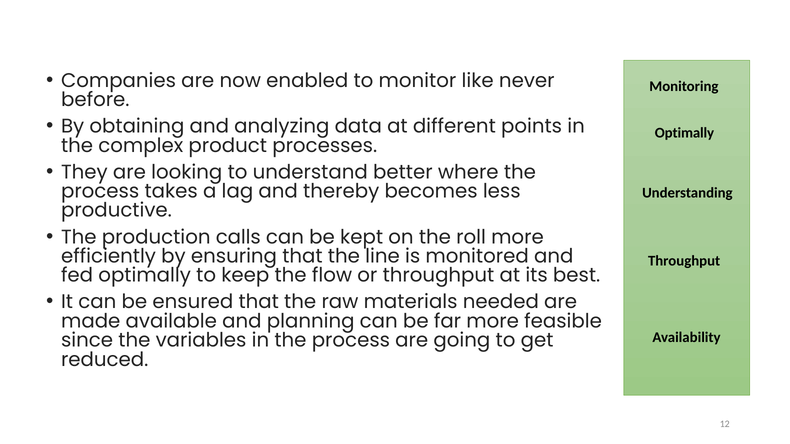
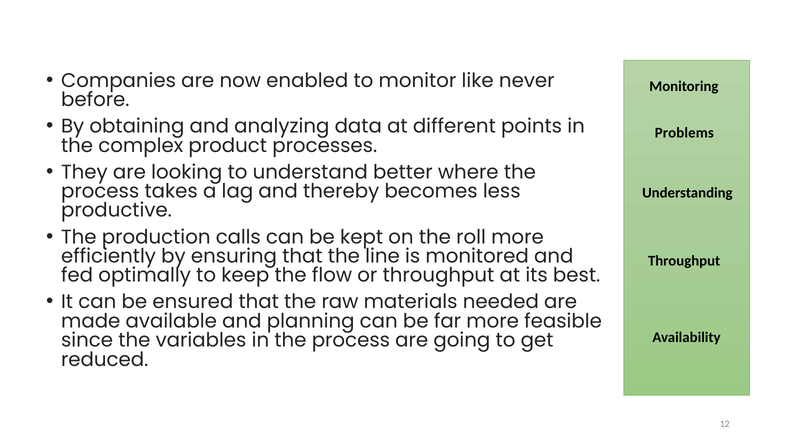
Optimally at (684, 133): Optimally -> Problems
